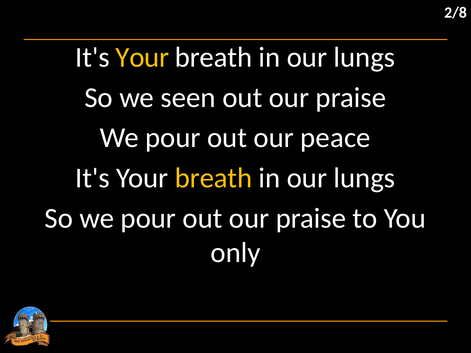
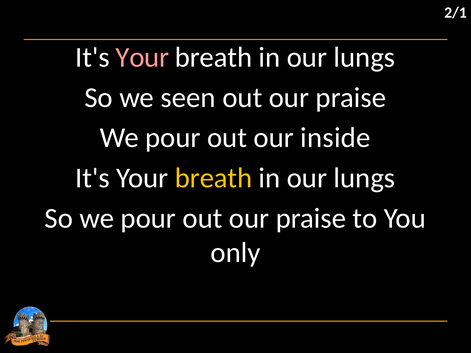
2/8: 2/8 -> 2/1
Your at (142, 57) colour: yellow -> pink
peace: peace -> inside
